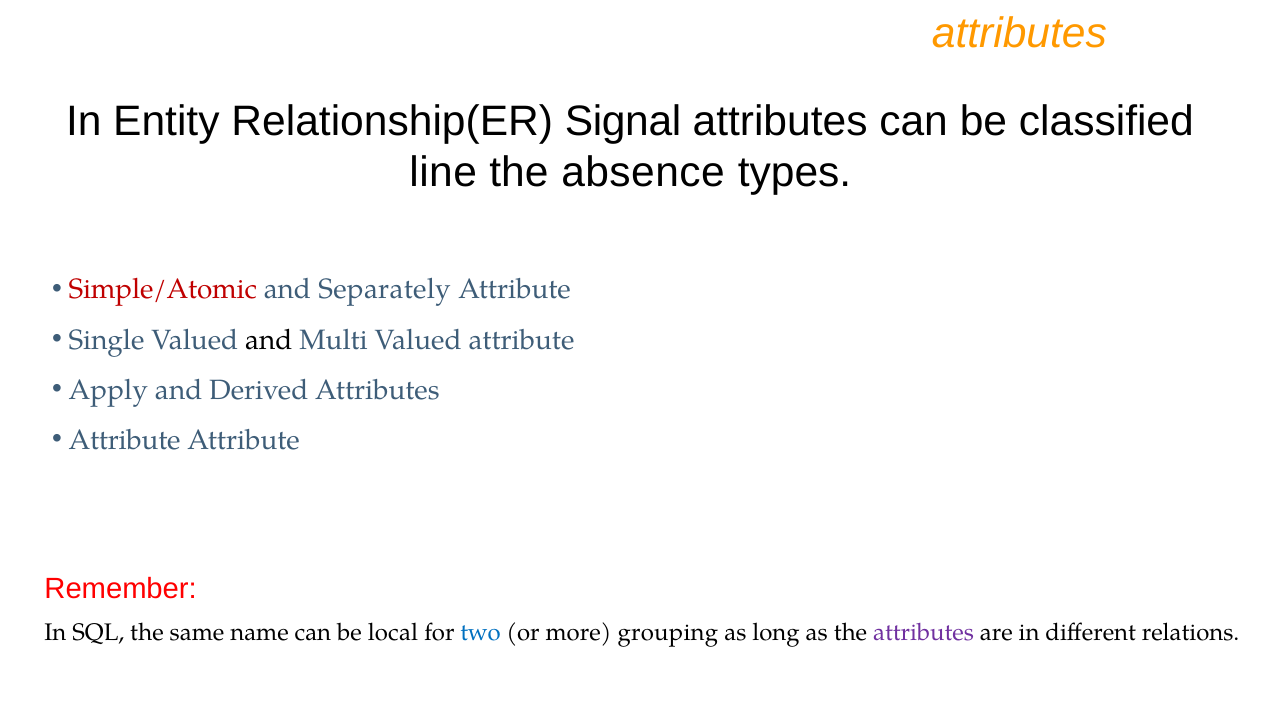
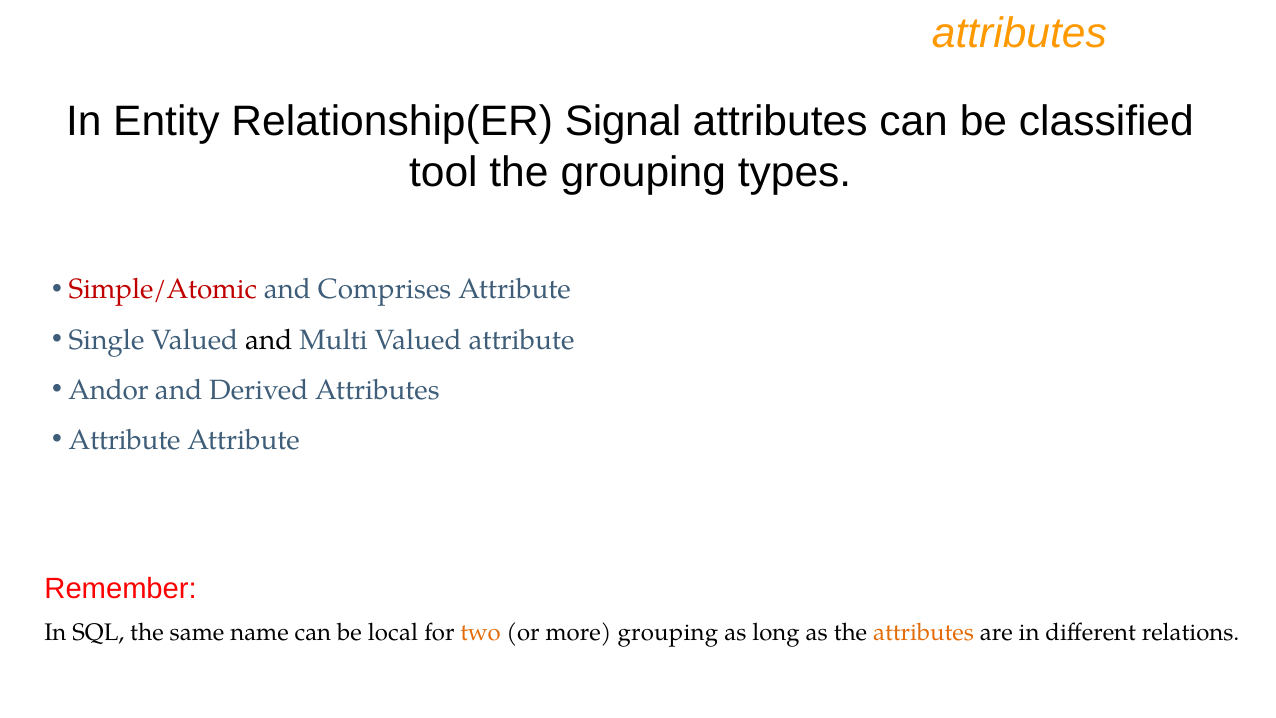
line: line -> tool
the absence: absence -> grouping
Separately: Separately -> Comprises
Apply: Apply -> Andor
two colour: blue -> orange
attributes at (924, 633) colour: purple -> orange
